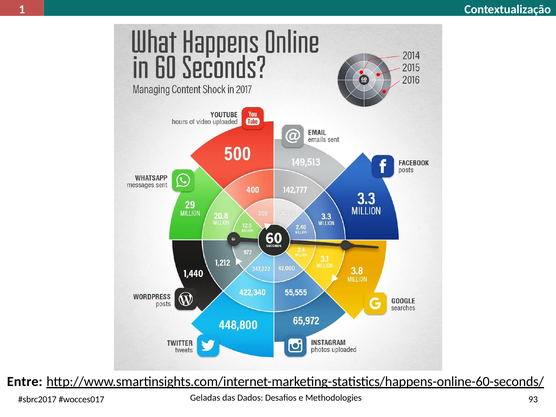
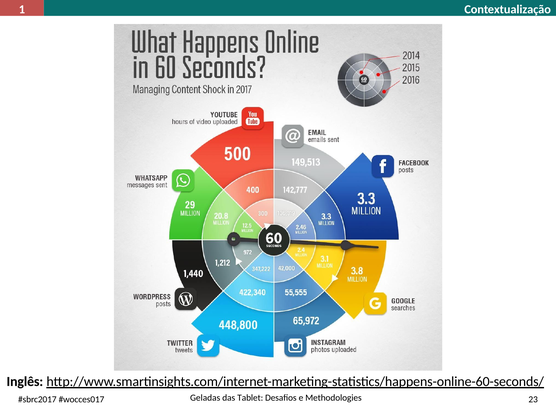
Entre: Entre -> Inglês
Dados: Dados -> Tablet
93: 93 -> 23
